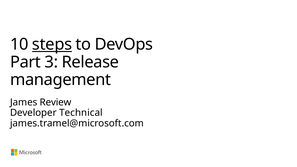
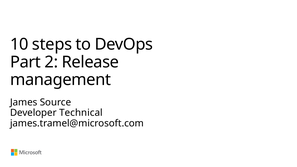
steps underline: present -> none
3: 3 -> 2
Review: Review -> Source
